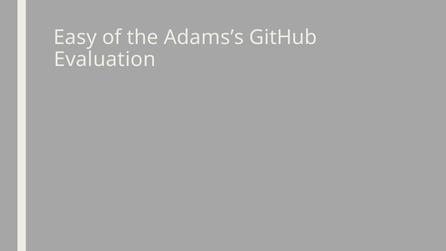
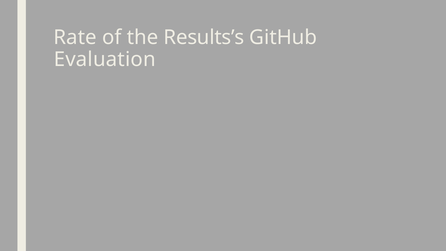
Easy: Easy -> Rate
Adams’s: Adams’s -> Results’s
